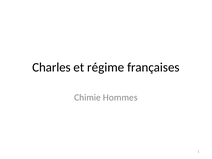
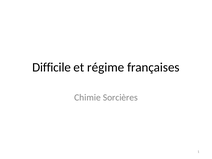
Charles: Charles -> Difficile
Hommes: Hommes -> Sorcières
